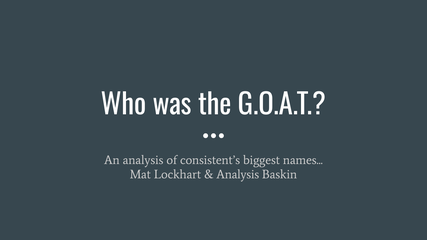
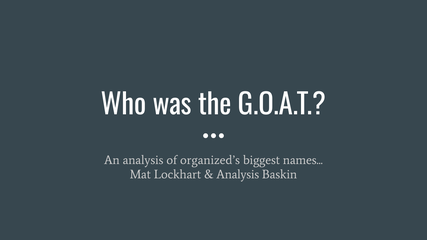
consistent’s: consistent’s -> organized’s
